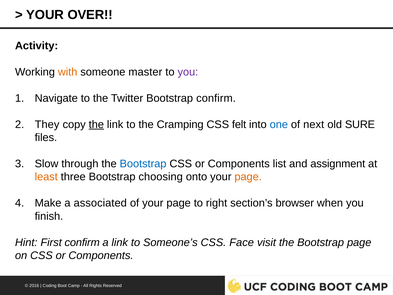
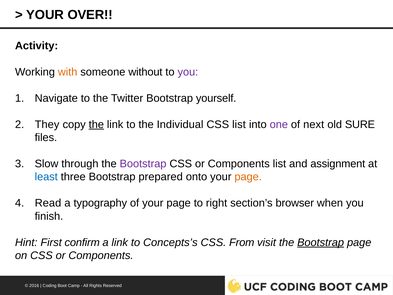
master: master -> without
Bootstrap confirm: confirm -> yourself
Cramping: Cramping -> Individual
CSS felt: felt -> list
one colour: blue -> purple
Bootstrap at (143, 164) colour: blue -> purple
least colour: orange -> blue
choosing: choosing -> prepared
Make: Make -> Read
associated: associated -> typography
Someone’s: Someone’s -> Concepts’s
Face: Face -> From
Bootstrap at (321, 242) underline: none -> present
